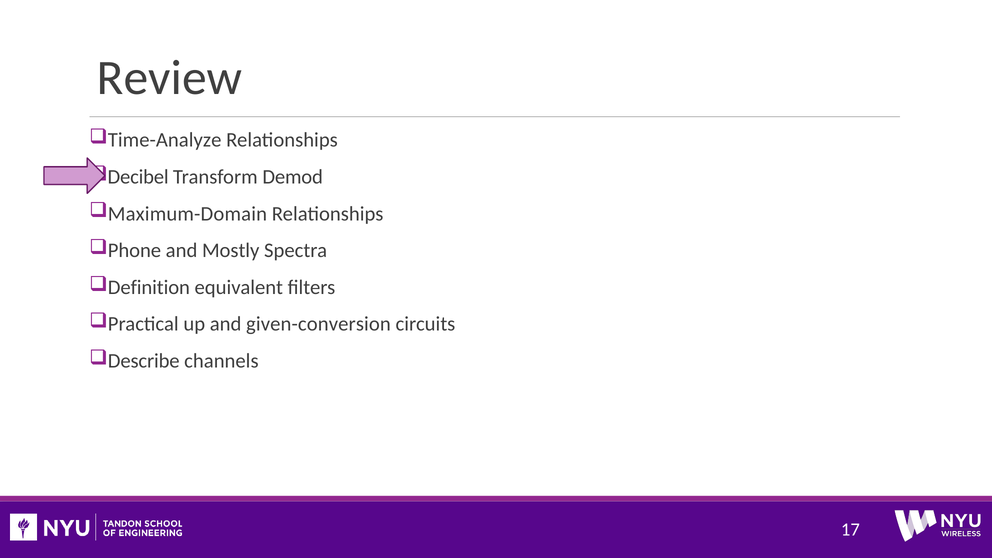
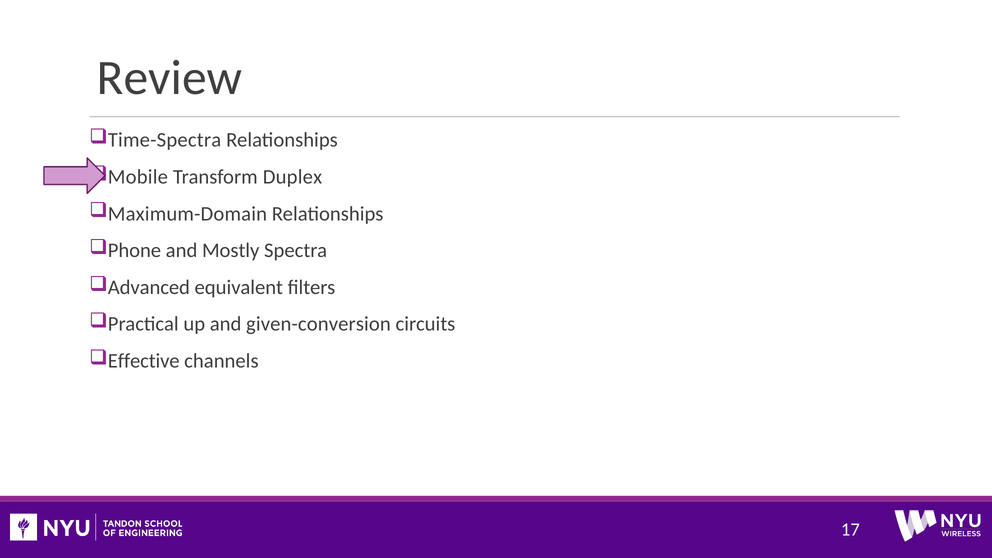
Time-Analyze: Time-Analyze -> Time-Spectra
Decibel: Decibel -> Mobile
Demod: Demod -> Duplex
Definition: Definition -> Advanced
Describe: Describe -> Effective
